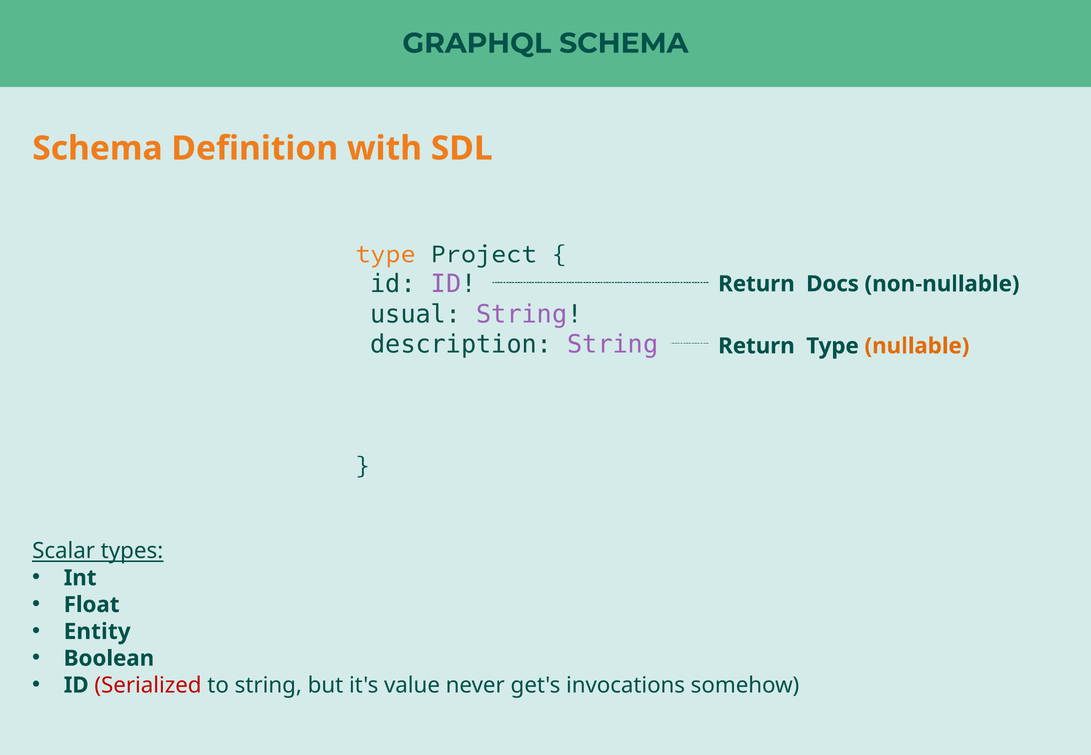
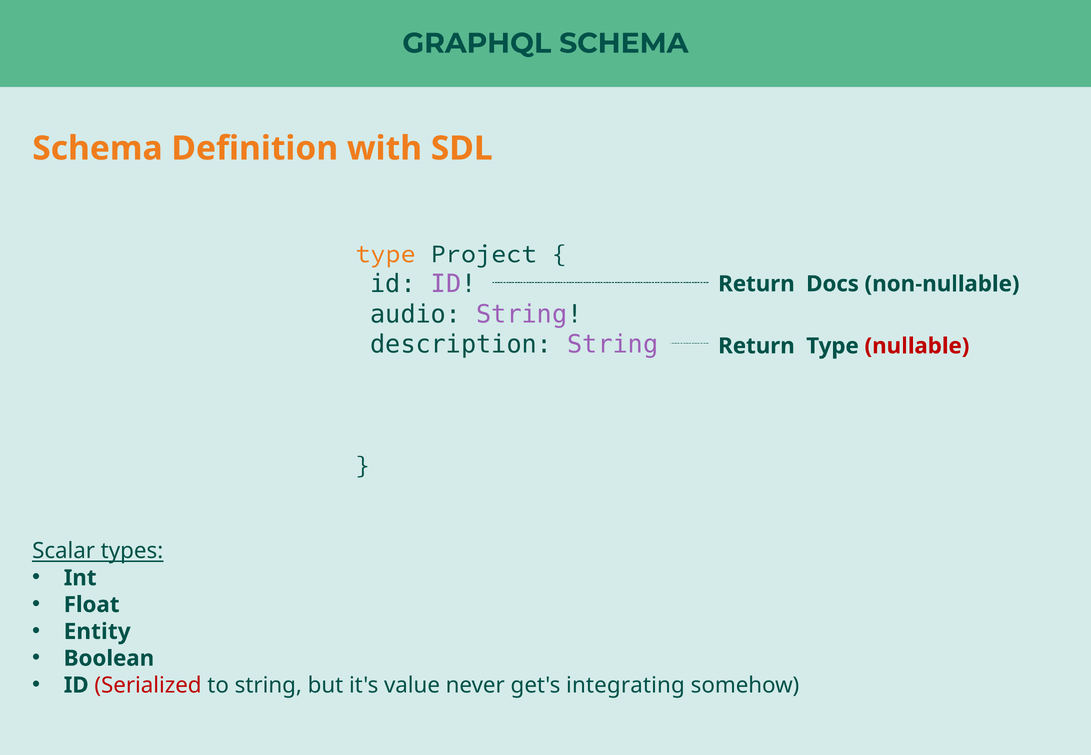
usual: usual -> audio
nullable colour: orange -> red
invocations: invocations -> integrating
